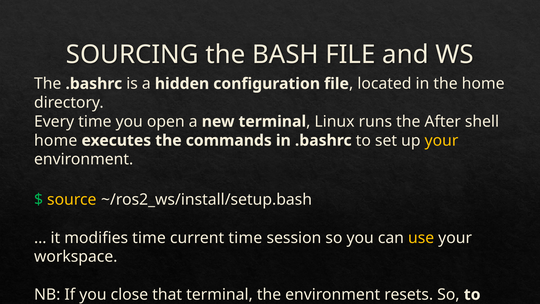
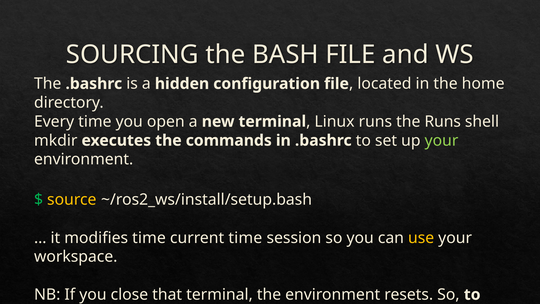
the After: After -> Runs
home at (56, 140): home -> mkdir
your at (441, 140) colour: yellow -> light green
